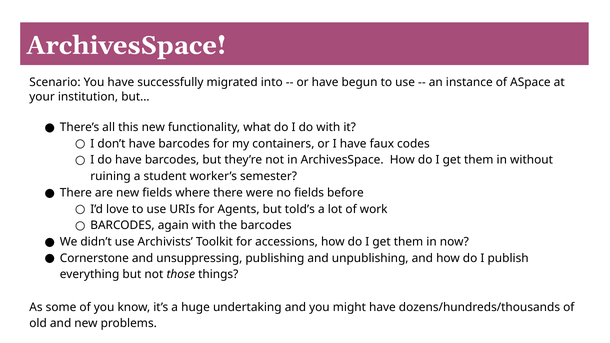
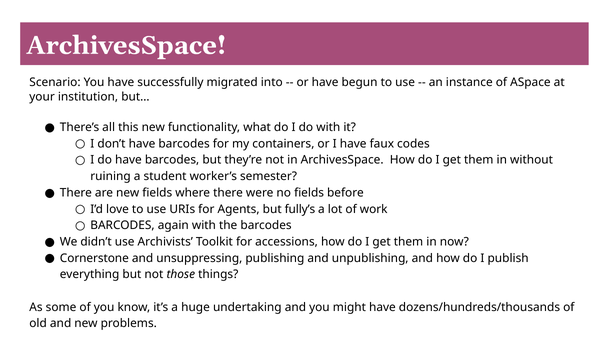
told’s: told’s -> fully’s
